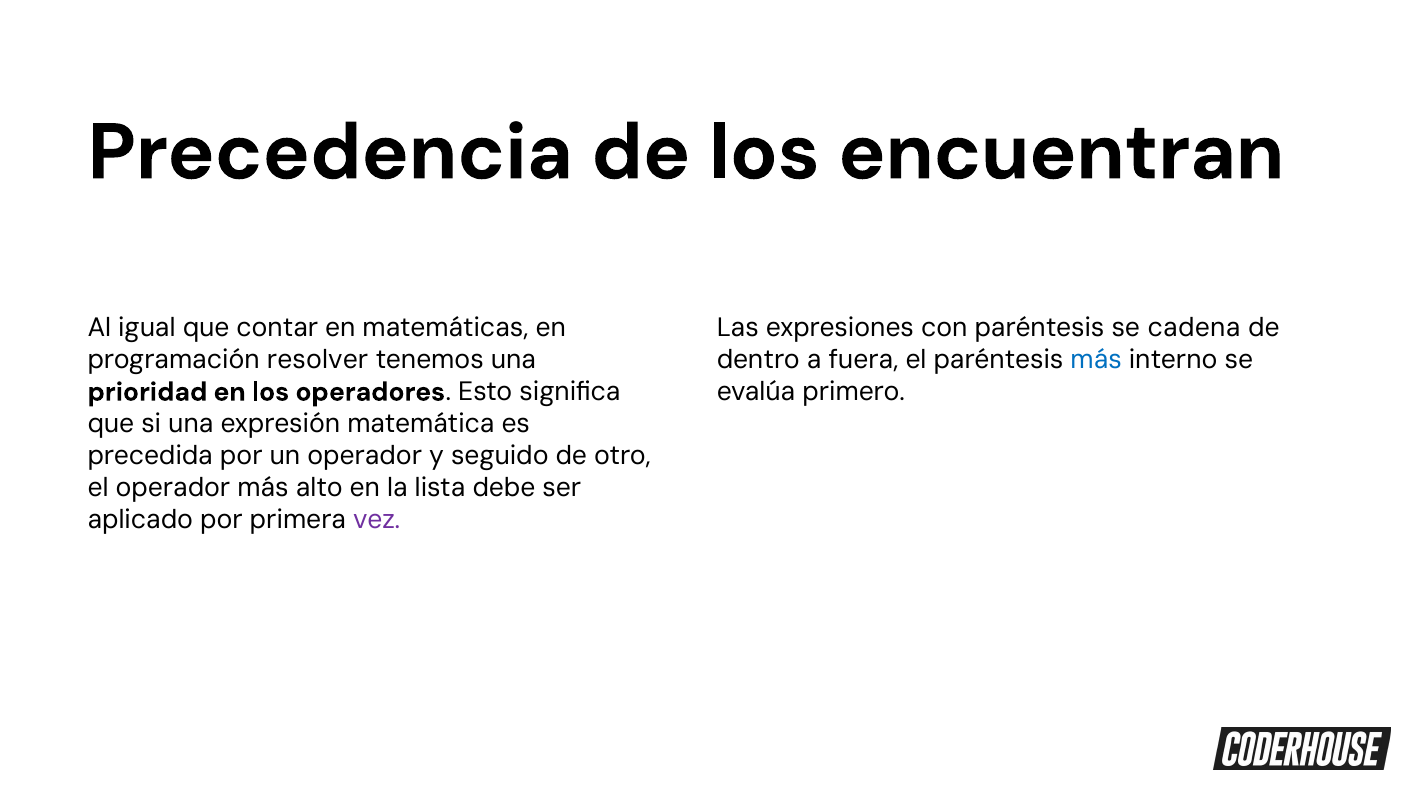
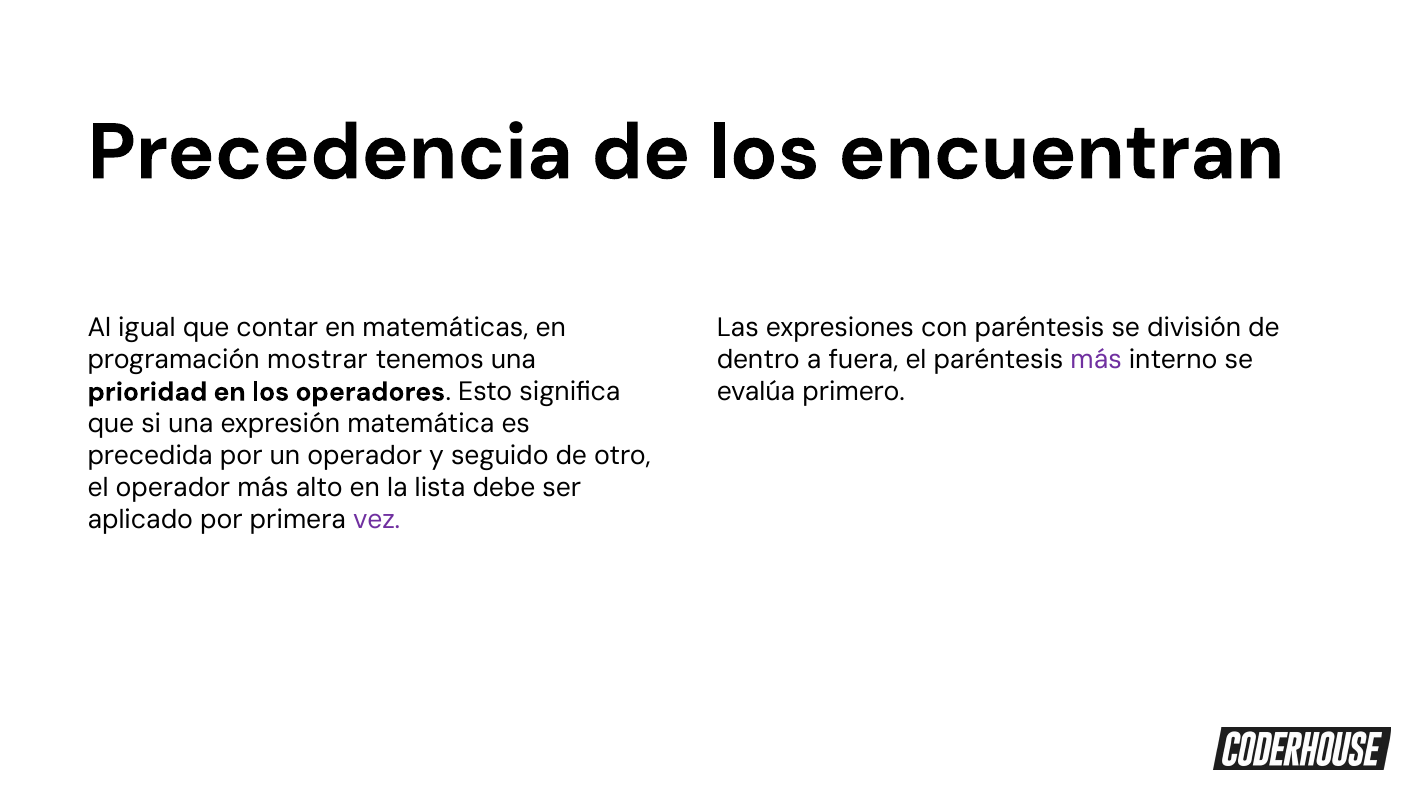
cadena: cadena -> división
resolver: resolver -> mostrar
más at (1096, 360) colour: blue -> purple
